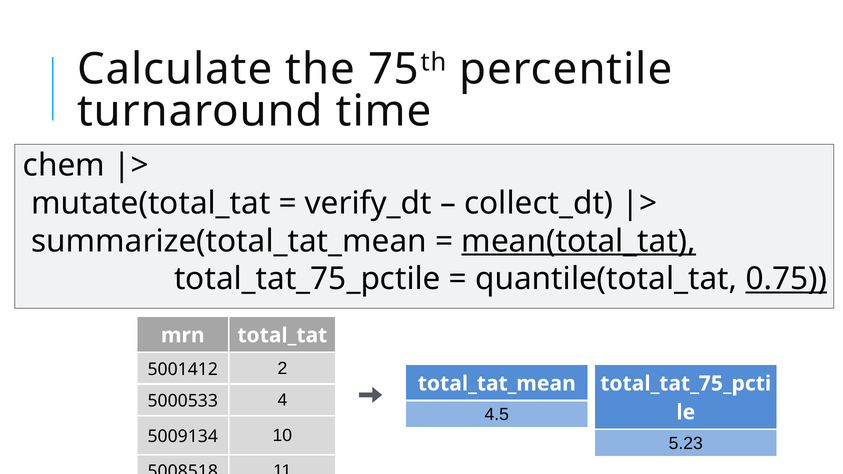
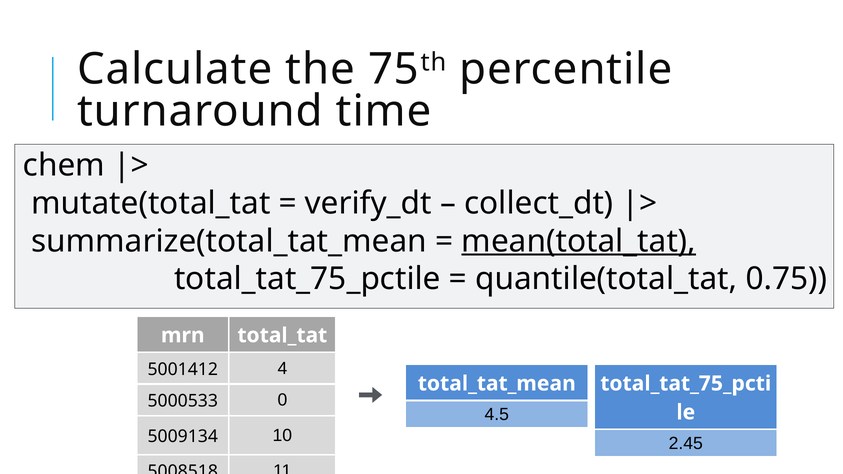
0.75 underline: present -> none
2: 2 -> 4
4: 4 -> 0
5.23: 5.23 -> 2.45
